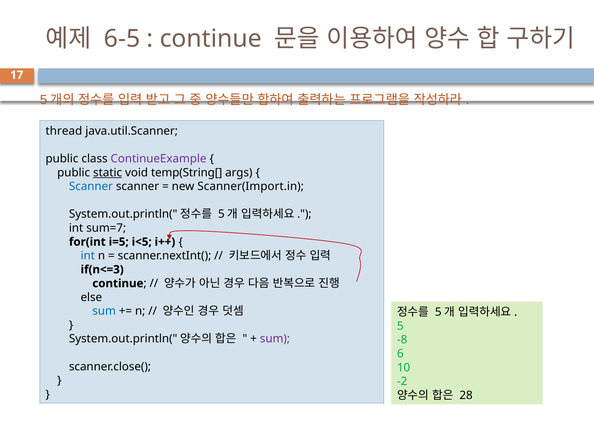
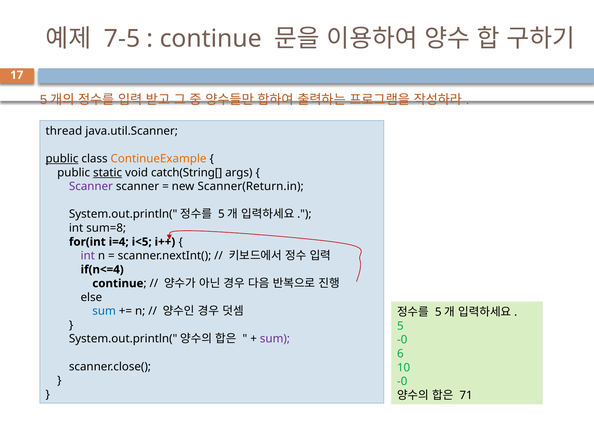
6-5: 6-5 -> 7-5
public at (62, 159) underline: none -> present
ContinueExample colour: purple -> orange
temp(String[: temp(String[ -> catch(String[
Scanner at (91, 187) colour: blue -> purple
Scanner(Import.in: Scanner(Import.in -> Scanner(Return.in
sum=7: sum=7 -> sum=8
i=5: i=5 -> i=4
int at (88, 256) colour: blue -> purple
if(n<=3: if(n<=3 -> if(n<=4
-8 at (402, 340): -8 -> -0
-2 at (402, 382): -2 -> -0
28: 28 -> 71
